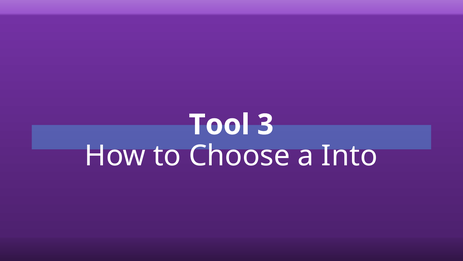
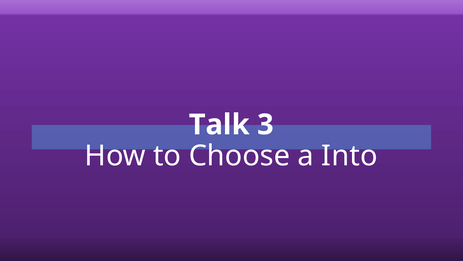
Tool: Tool -> Talk
